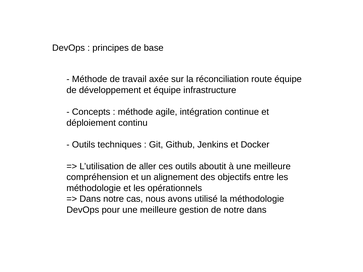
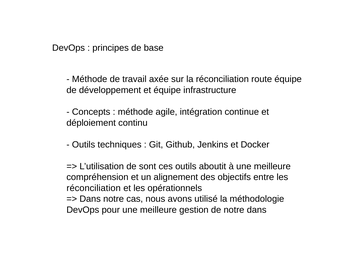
aller: aller -> sont
méthodologie at (94, 188): méthodologie -> réconciliation
